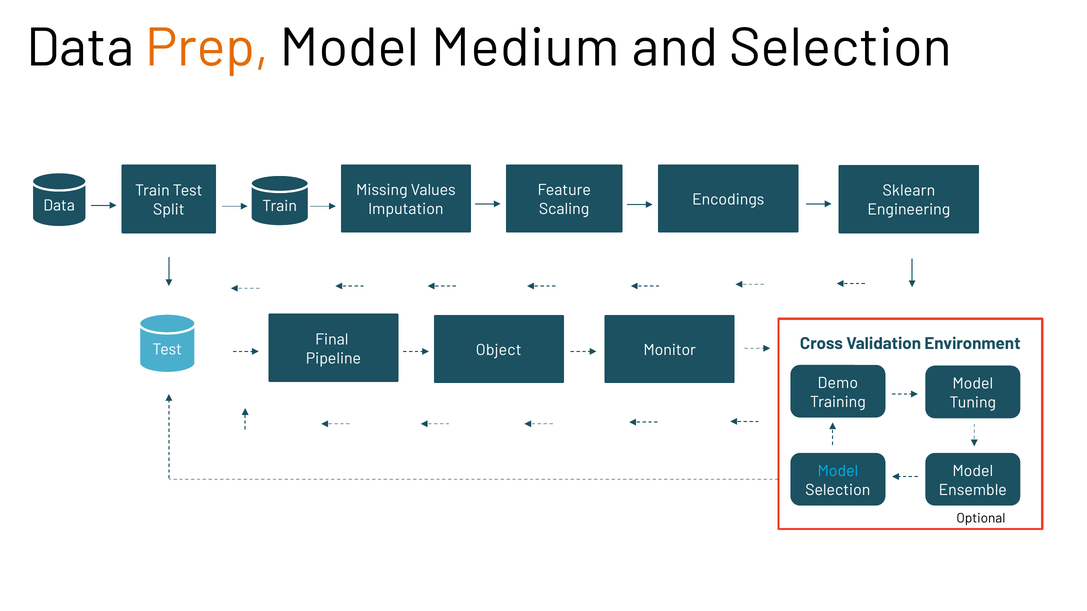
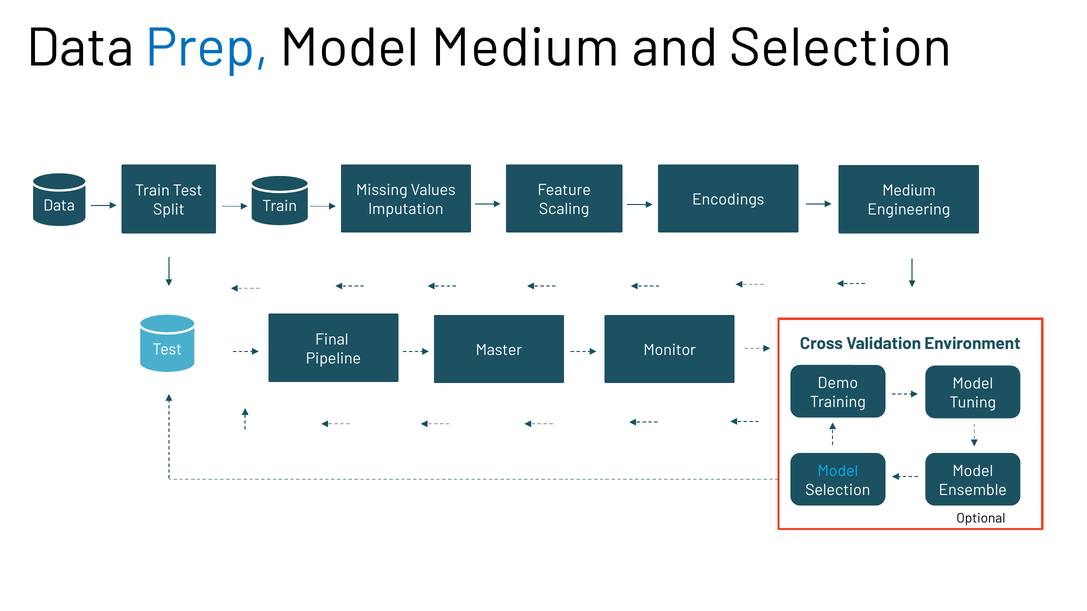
Prep colour: orange -> blue
Sklearn at (909, 191): Sklearn -> Medium
Object: Object -> Master
